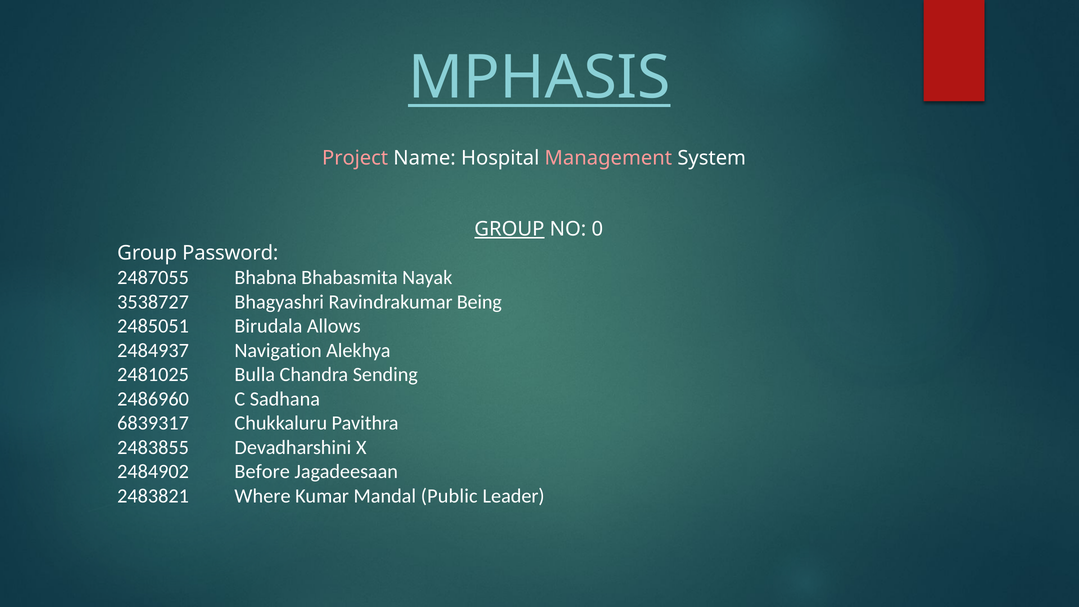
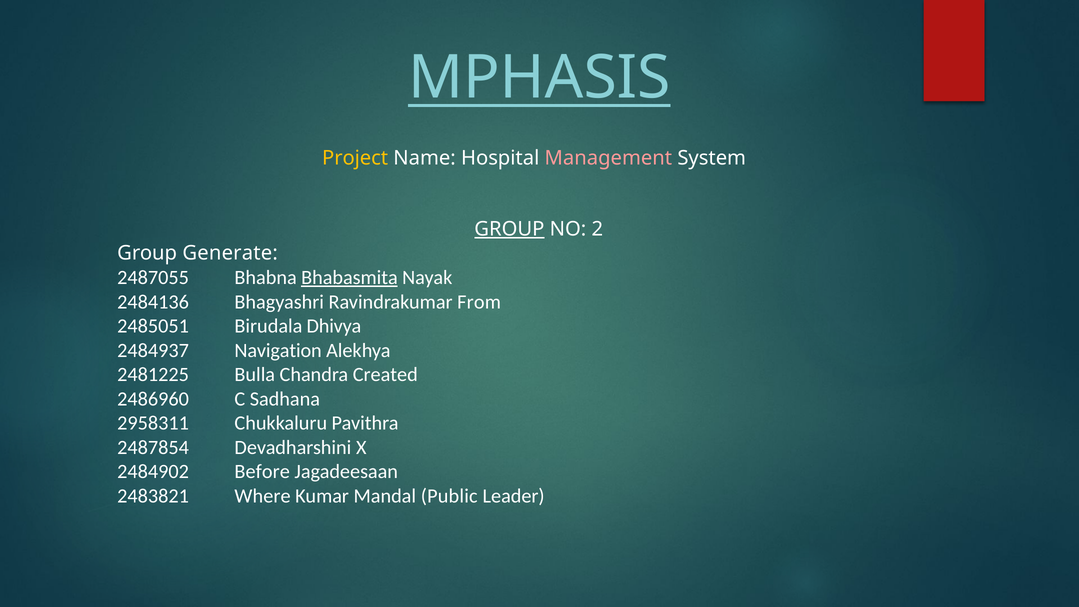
Project colour: pink -> yellow
0: 0 -> 2
Password: Password -> Generate
Bhabasmita underline: none -> present
3538727: 3538727 -> 2484136
Being: Being -> From
Allows: Allows -> Dhivya
2481025: 2481025 -> 2481225
Sending: Sending -> Created
6839317: 6839317 -> 2958311
2483855: 2483855 -> 2487854
